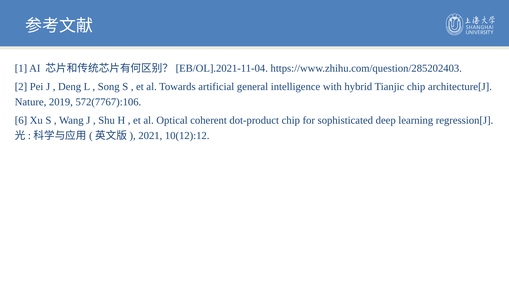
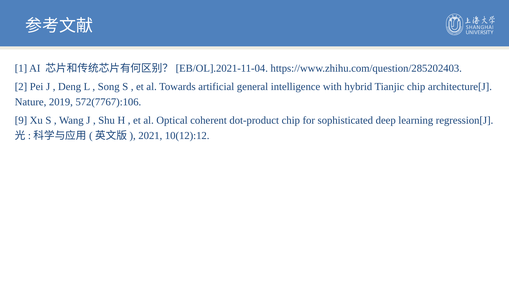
6: 6 -> 9
